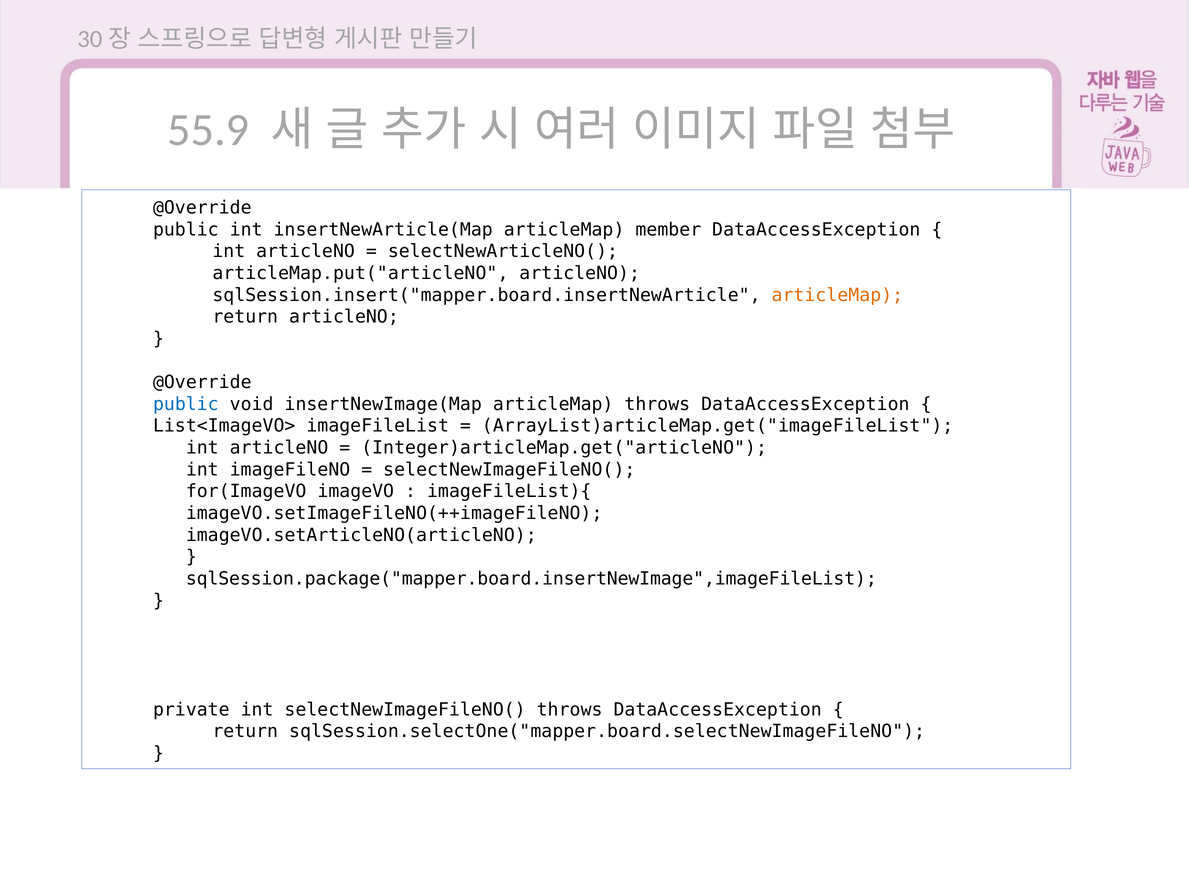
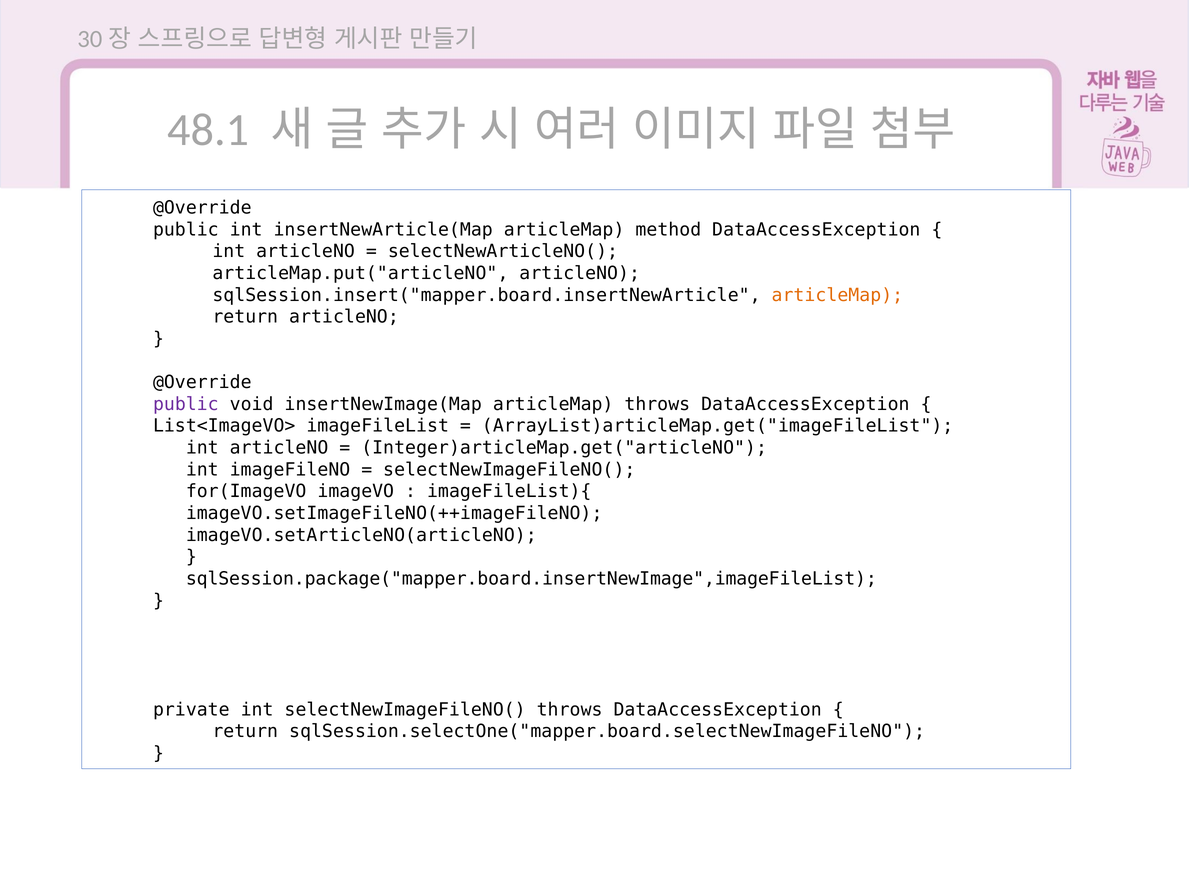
55.9: 55.9 -> 48.1
member: member -> method
public at (186, 404) colour: blue -> purple
